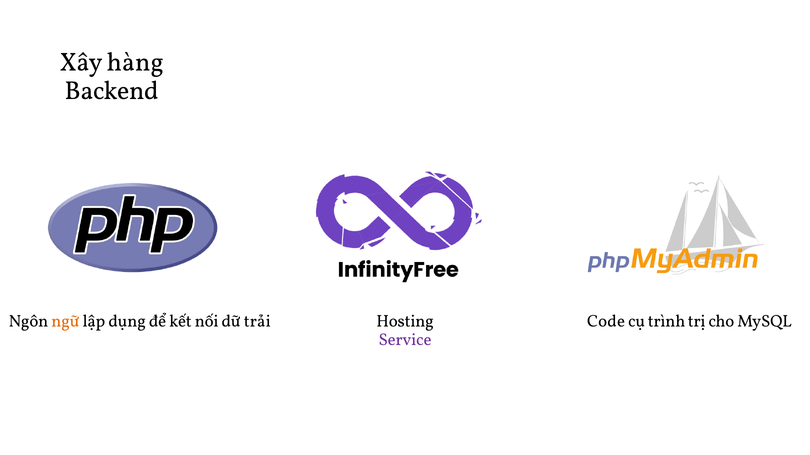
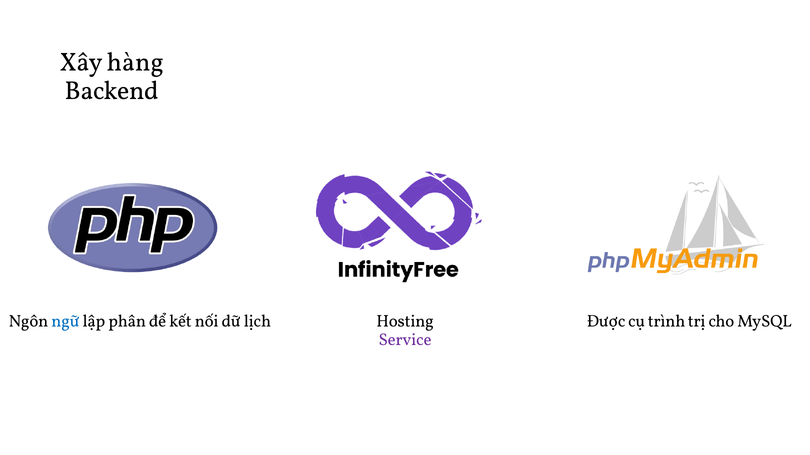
ngữ colour: orange -> blue
dụng: dụng -> phân
trải: trải -> lịch
Code: Code -> Được
